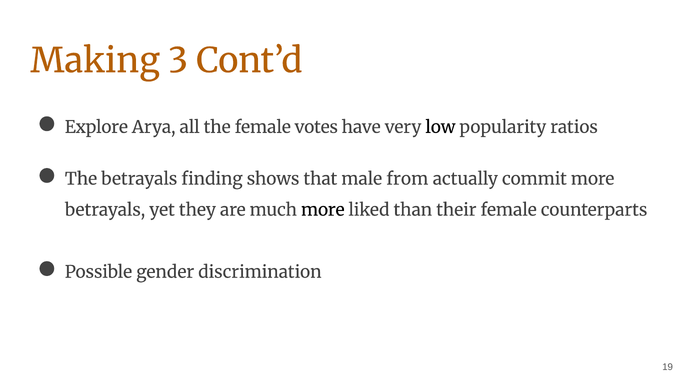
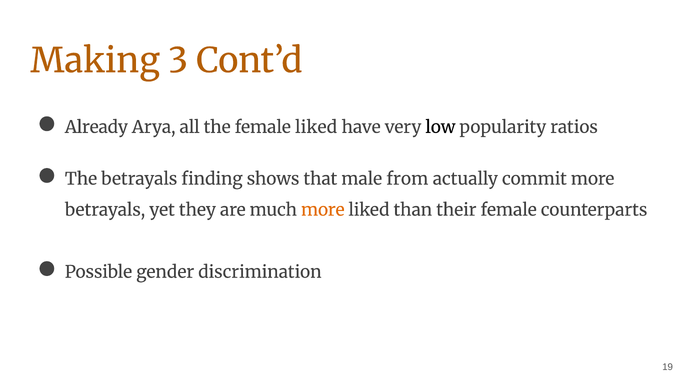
Explore: Explore -> Already
female votes: votes -> liked
more at (323, 210) colour: black -> orange
